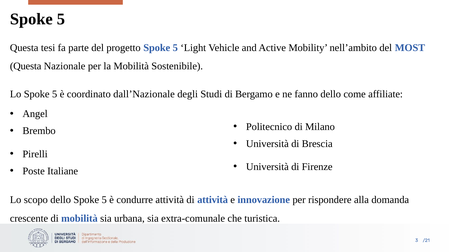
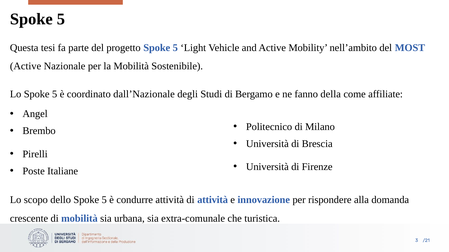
Questa at (26, 66): Questa -> Active
fanno dello: dello -> della
